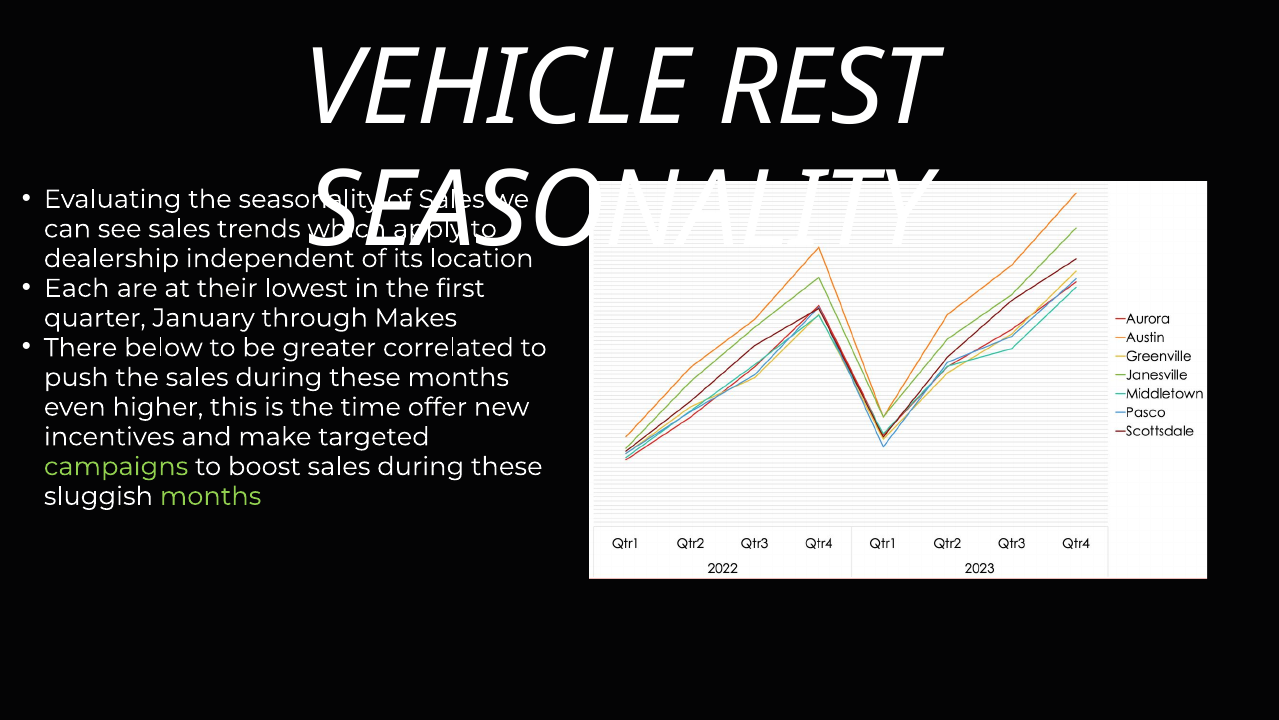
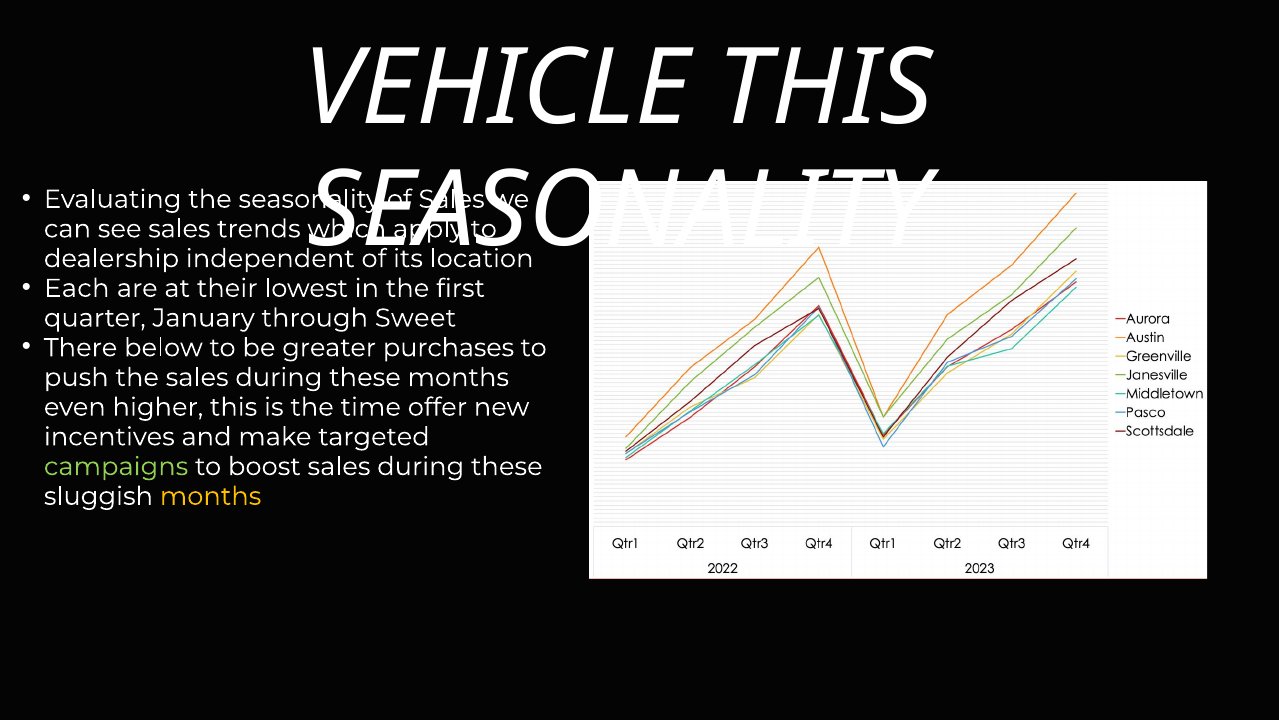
VEHICLE REST: REST -> THIS
Makes: Makes -> Sweet
correlated: correlated -> purchases
months at (211, 496) colour: light green -> yellow
